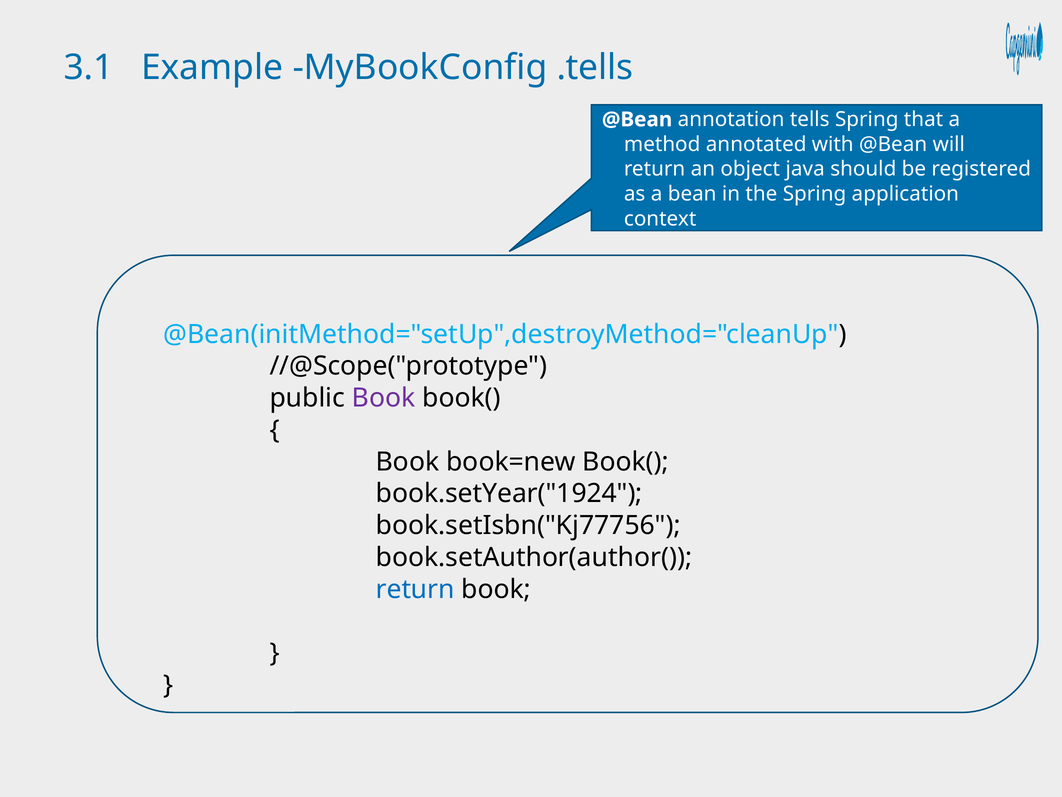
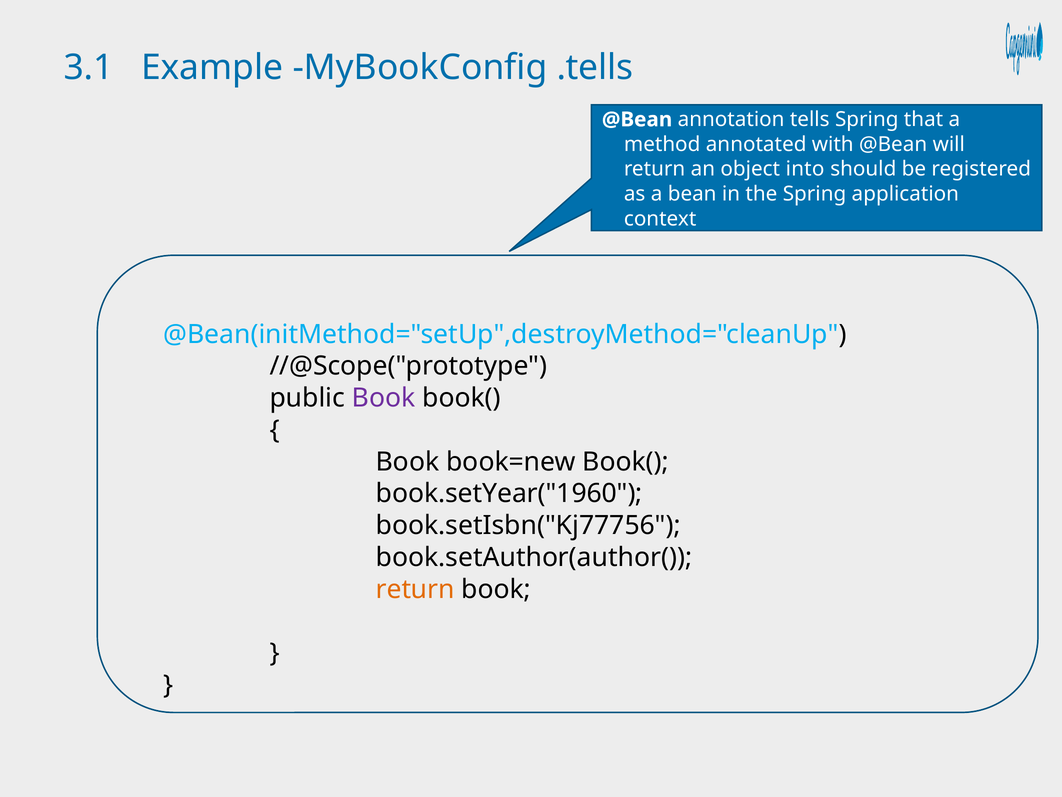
java: java -> into
book.setYear("1924: book.setYear("1924 -> book.setYear("1960
return at (415, 589) colour: blue -> orange
